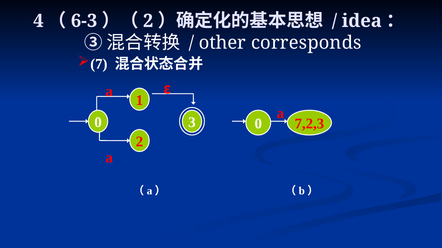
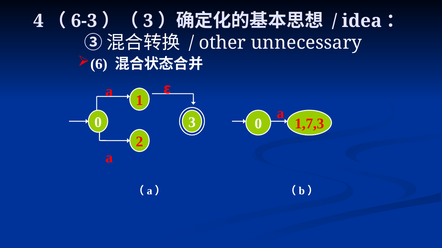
2 at (148, 21): 2 -> 3
corresponds: corresponds -> unnecessary
7: 7 -> 6
7,2,3: 7,2,3 -> 1,7,3
